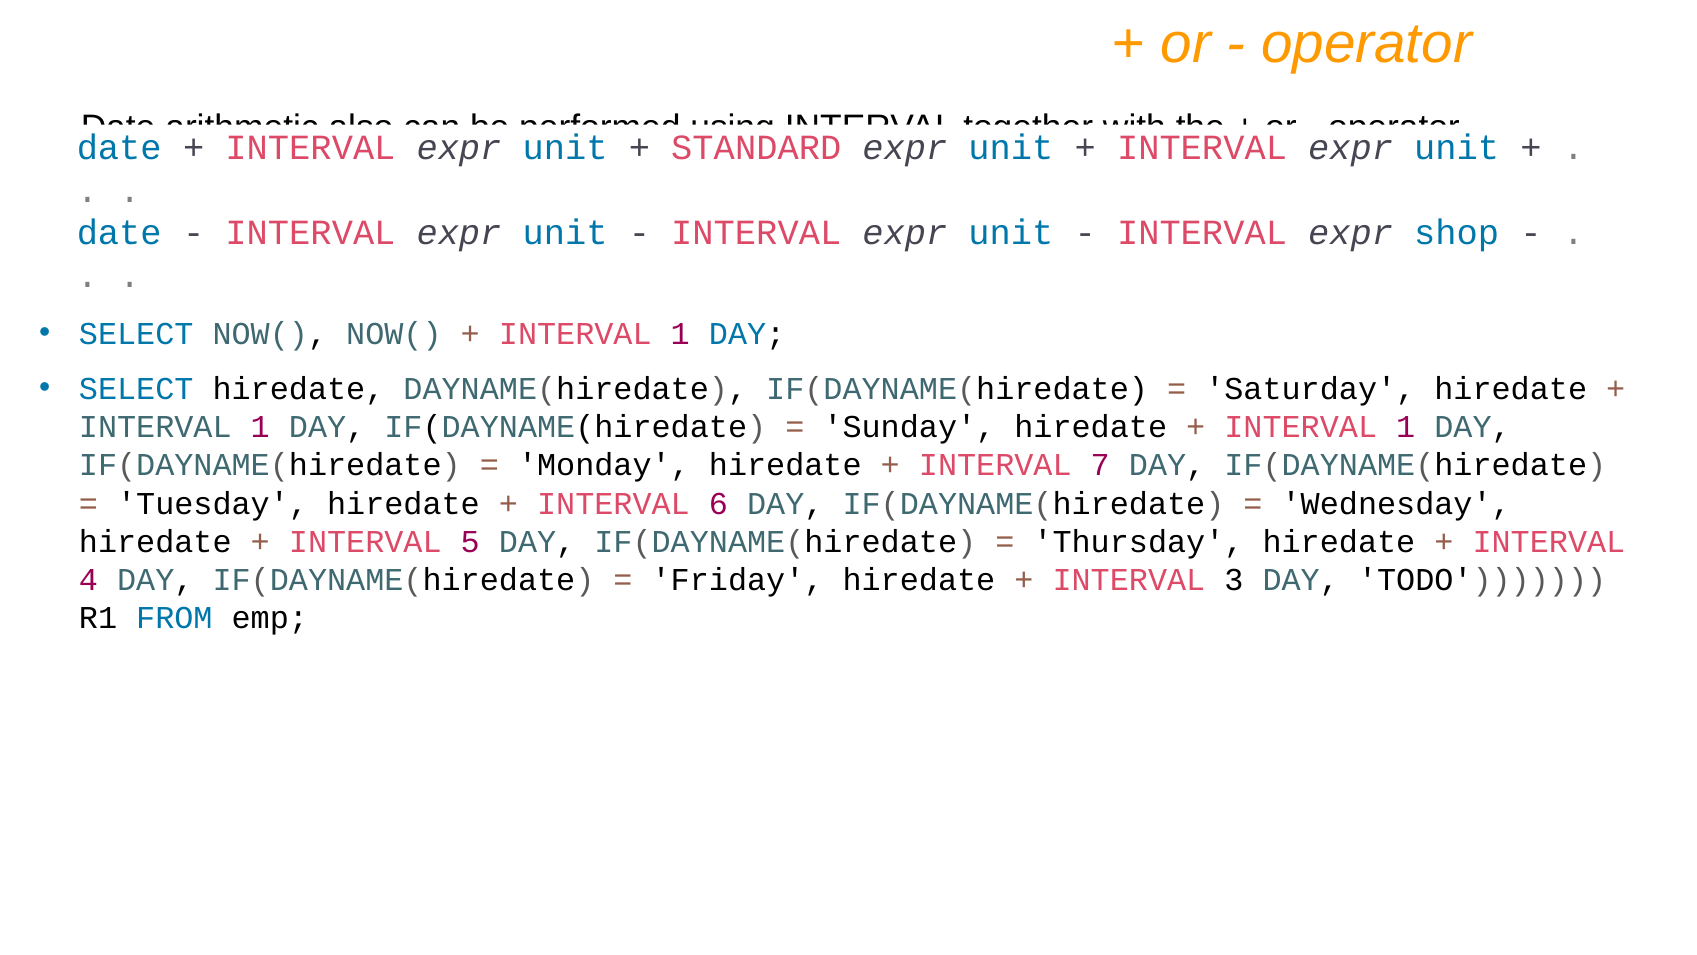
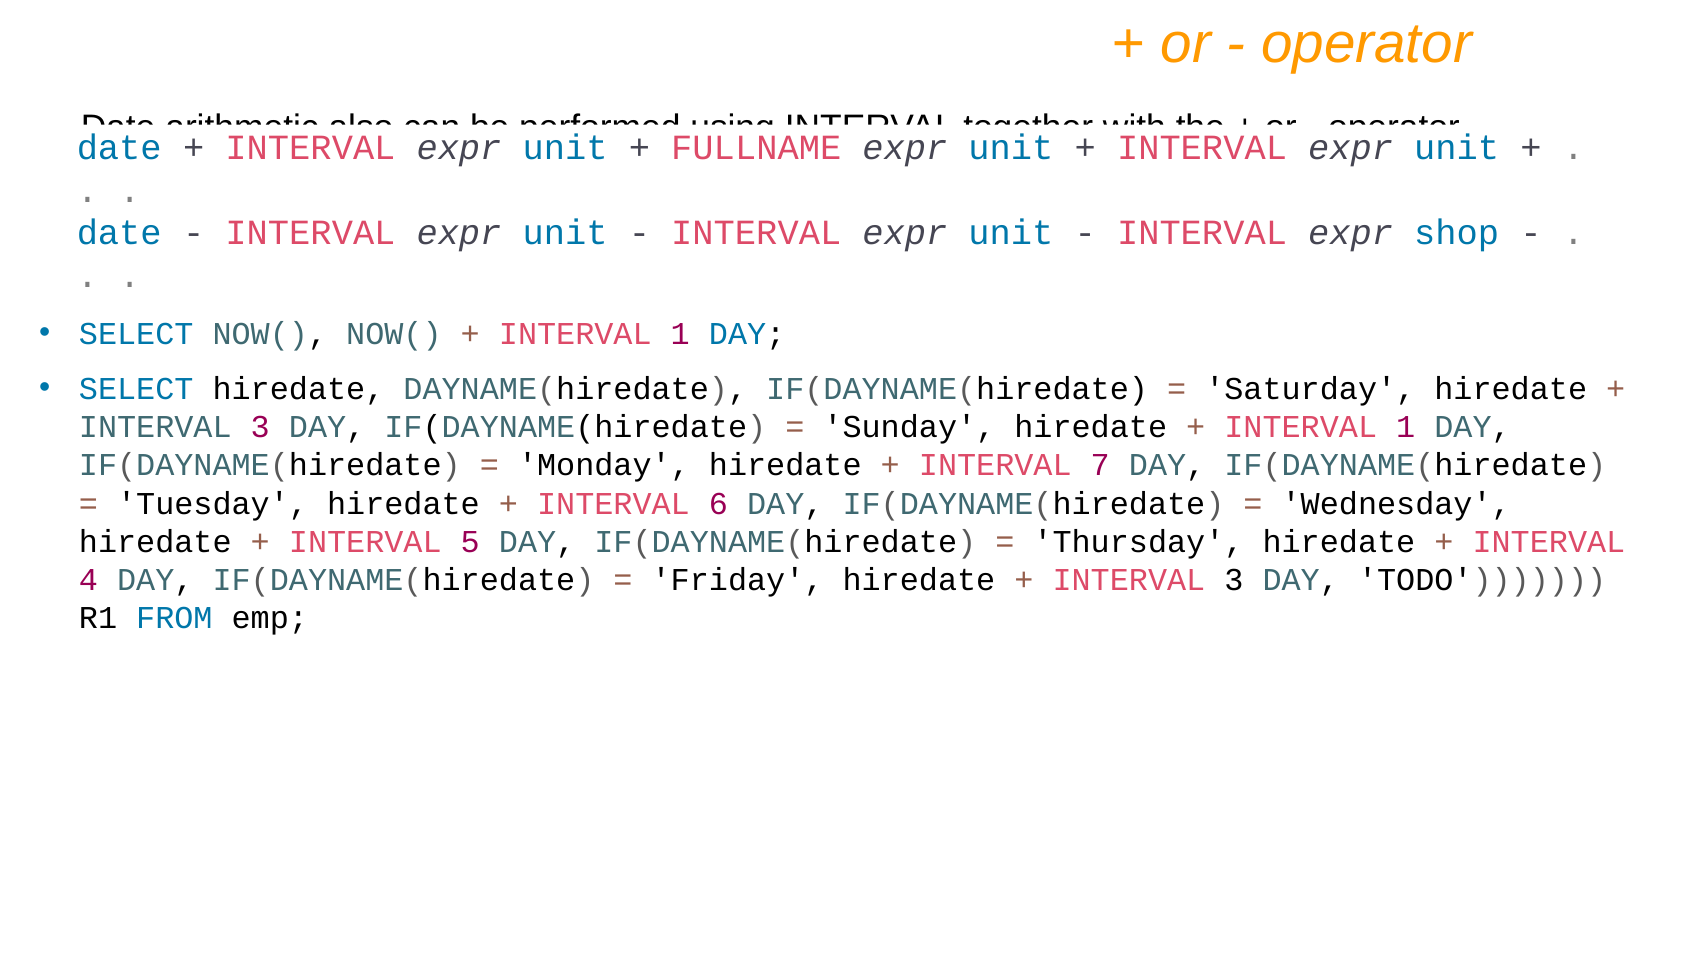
STANDARD: STANDARD -> FULLNAME
1 at (260, 427): 1 -> 3
